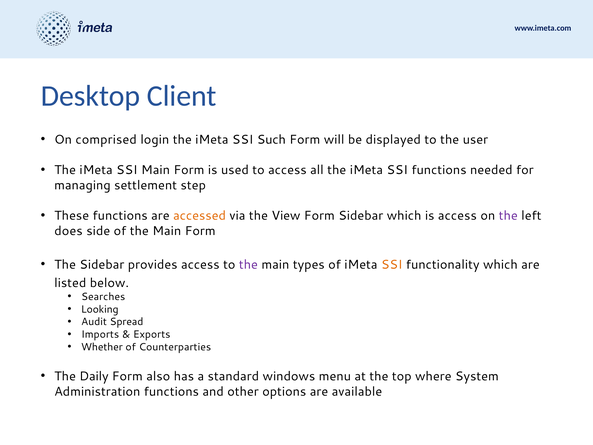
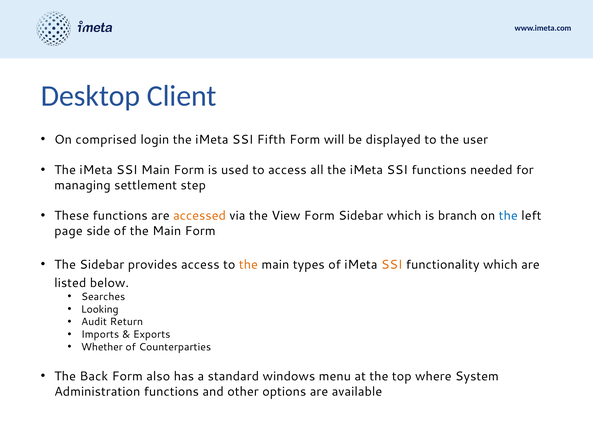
Such: Such -> Fifth
is access: access -> branch
the at (508, 216) colour: purple -> blue
does: does -> page
the at (248, 264) colour: purple -> orange
Spread: Spread -> Return
Daily: Daily -> Back
